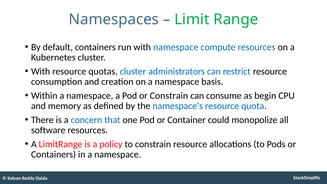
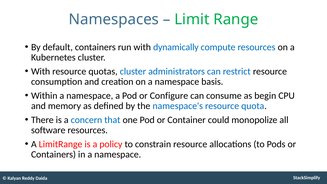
with namespace: namespace -> dynamically
or Constrain: Constrain -> Configure
